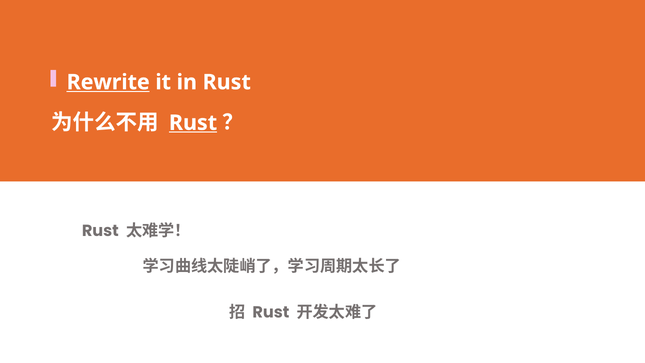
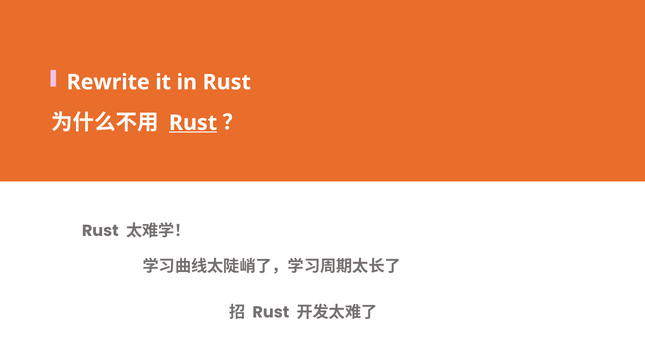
Rewrite underline: present -> none
